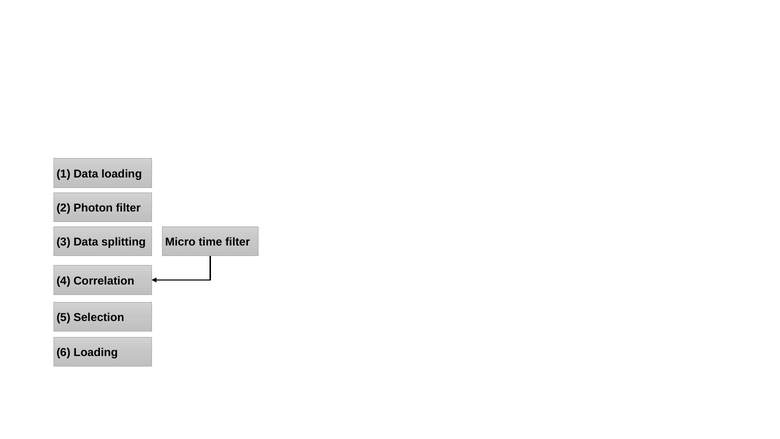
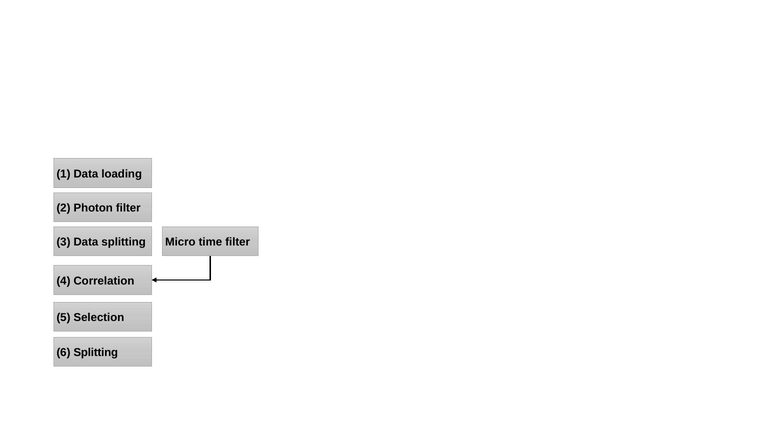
6 Loading: Loading -> Splitting
